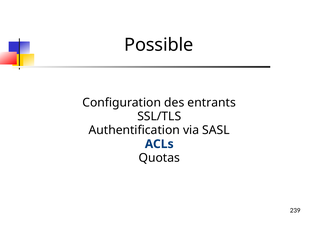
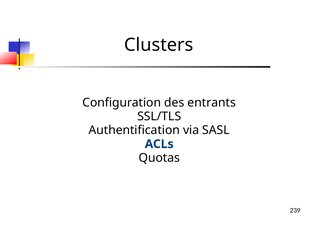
Possible: Possible -> Clusters
